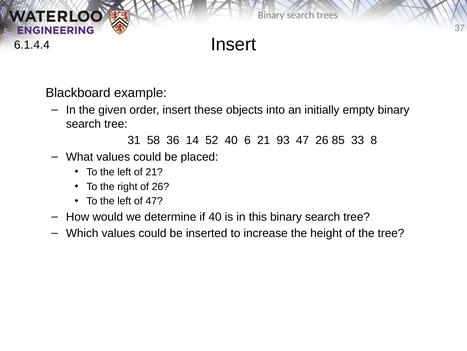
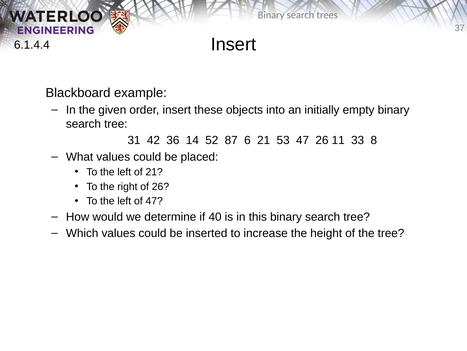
58: 58 -> 42
52 40: 40 -> 87
93: 93 -> 53
85: 85 -> 11
